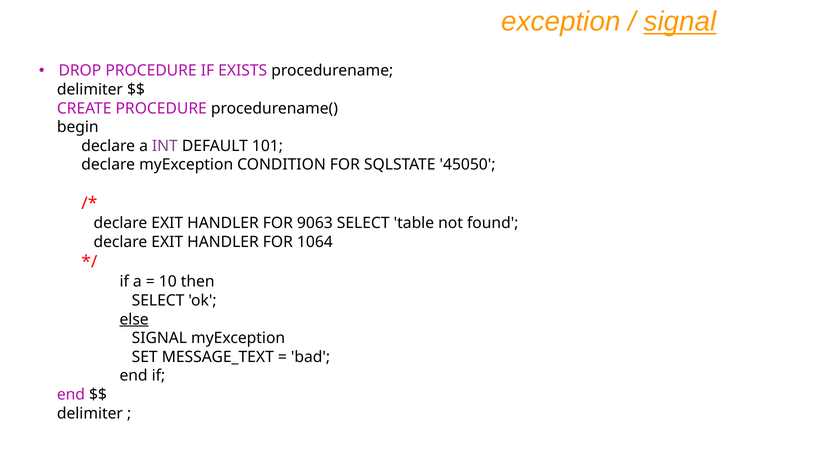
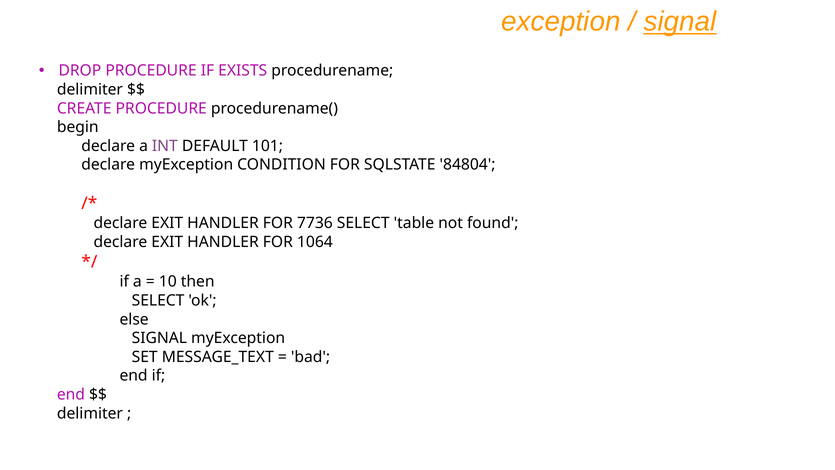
45050: 45050 -> 84804
9063: 9063 -> 7736
else underline: present -> none
